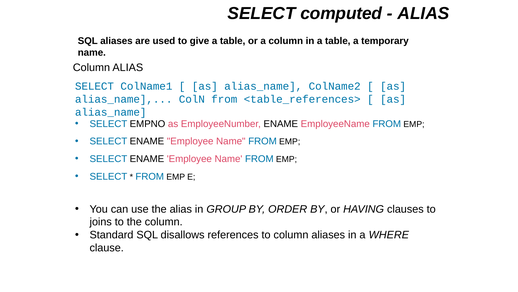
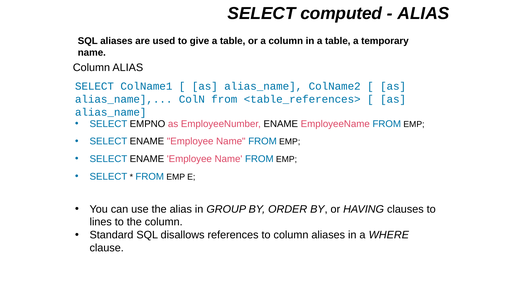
joins: joins -> lines
